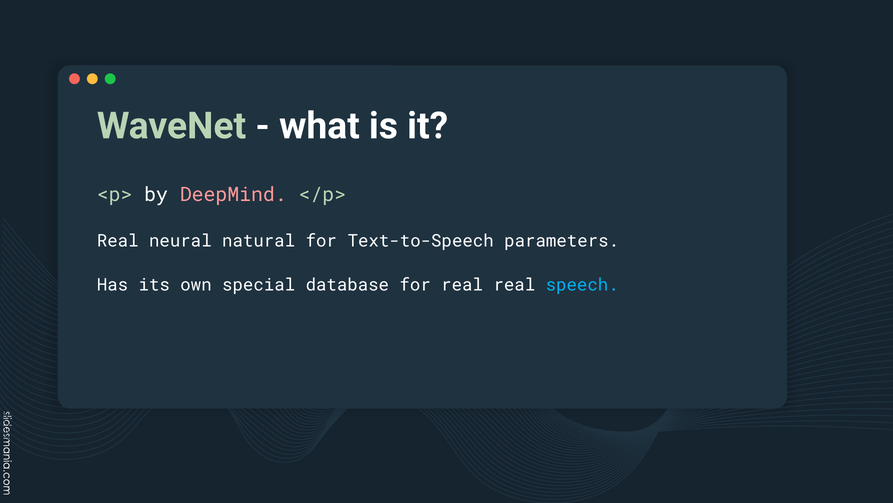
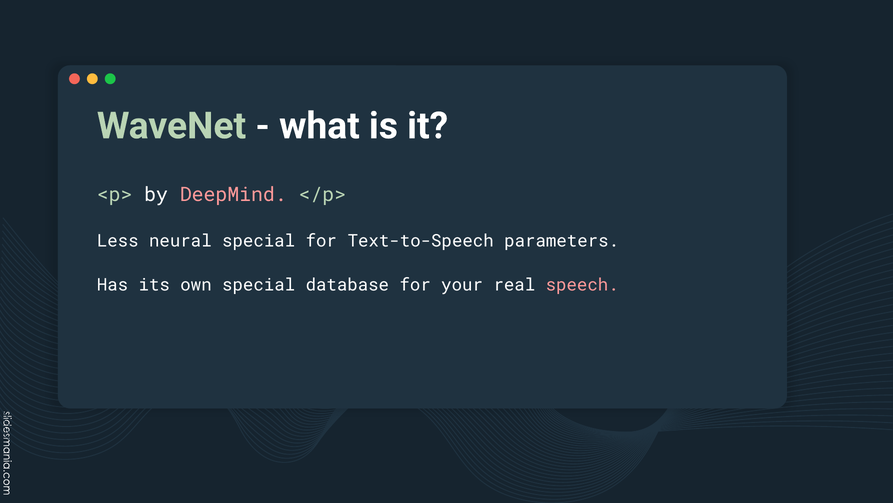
Real at (118, 241): Real -> Less
neural natural: natural -> special
for real: real -> your
speech colour: light blue -> pink
